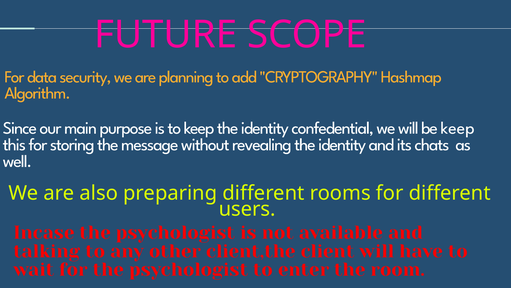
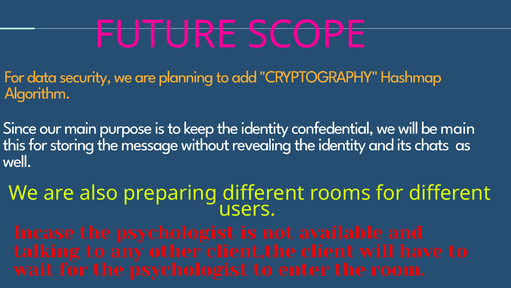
be keep: keep -> main
